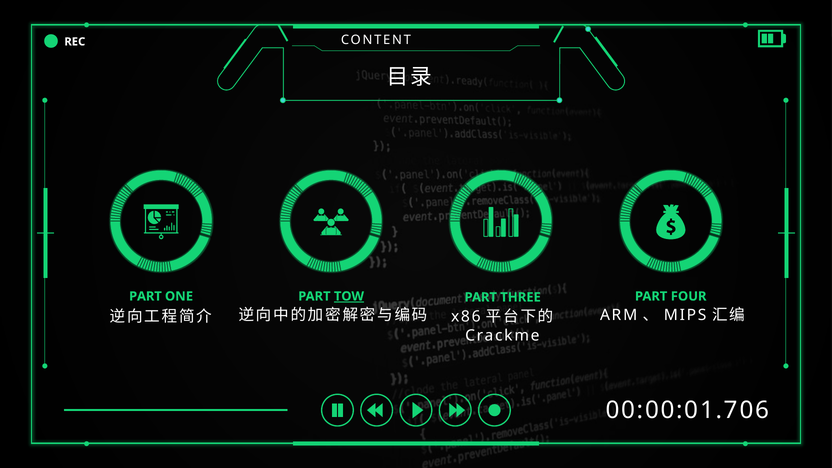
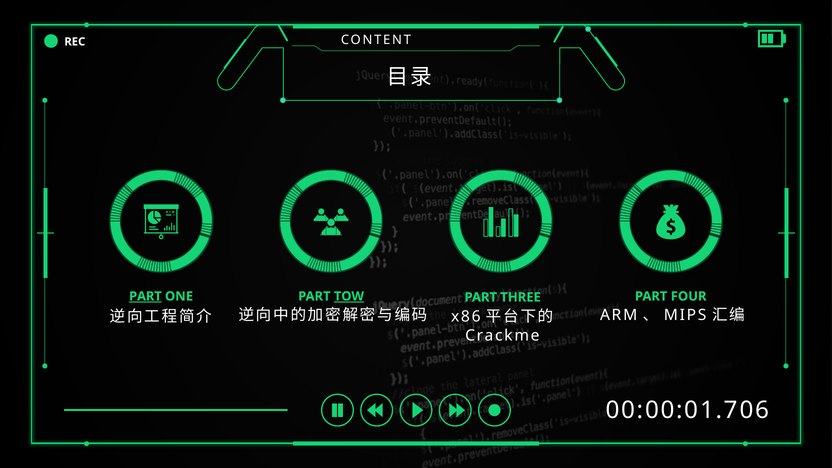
PART at (145, 296) underline: none -> present
